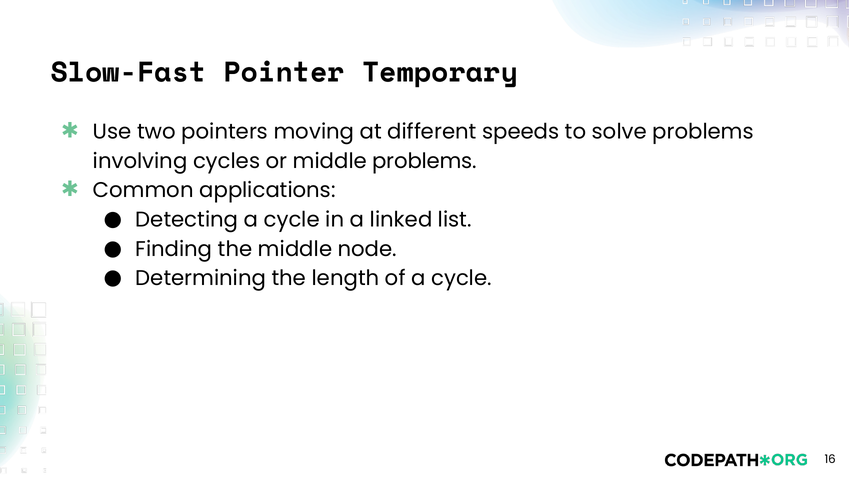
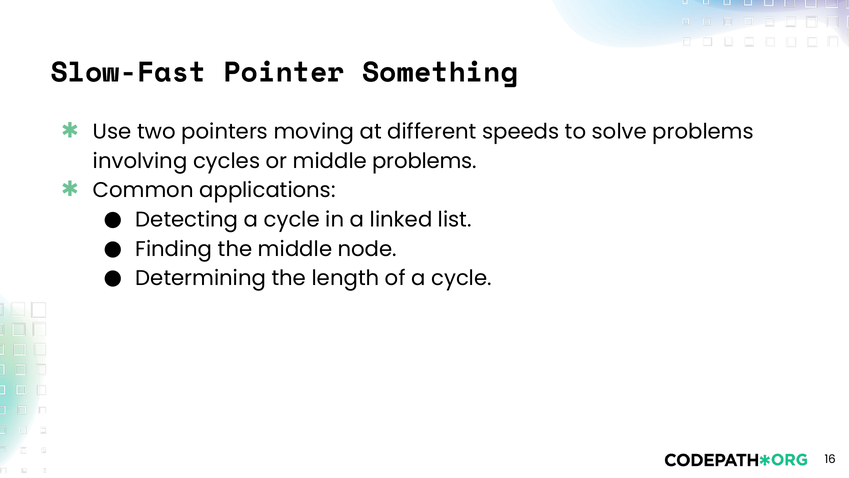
Temporary: Temporary -> Something
